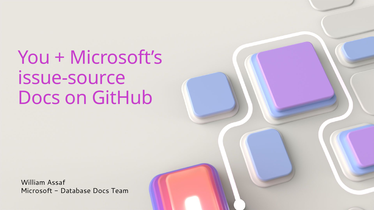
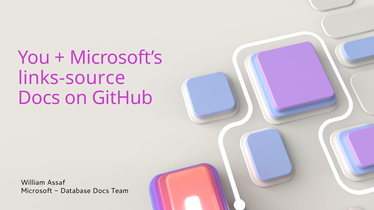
issue-source: issue-source -> links-source
